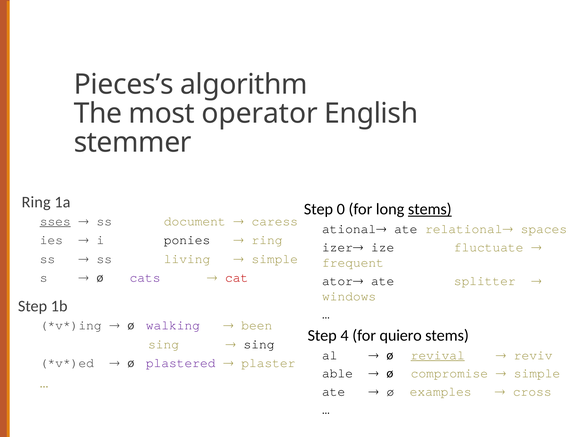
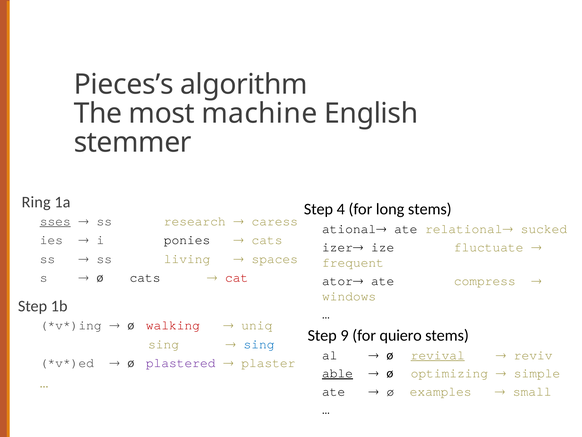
operator: operator -> machine
0: 0 -> 4
stems at (430, 209) underline: present -> none
document: document -> research
spaces: spaces -> sucked
ring at (267, 240): ring -> cats
simple at (275, 258): simple -> spaces
cats at (145, 277) colour: purple -> black
splitter: splitter -> compress
walking colour: purple -> red
been: been -> uniq
4: 4 -> 9
sing at (259, 344) colour: black -> blue
able underline: none -> present
compromise: compromise -> optimizing
cross: cross -> small
